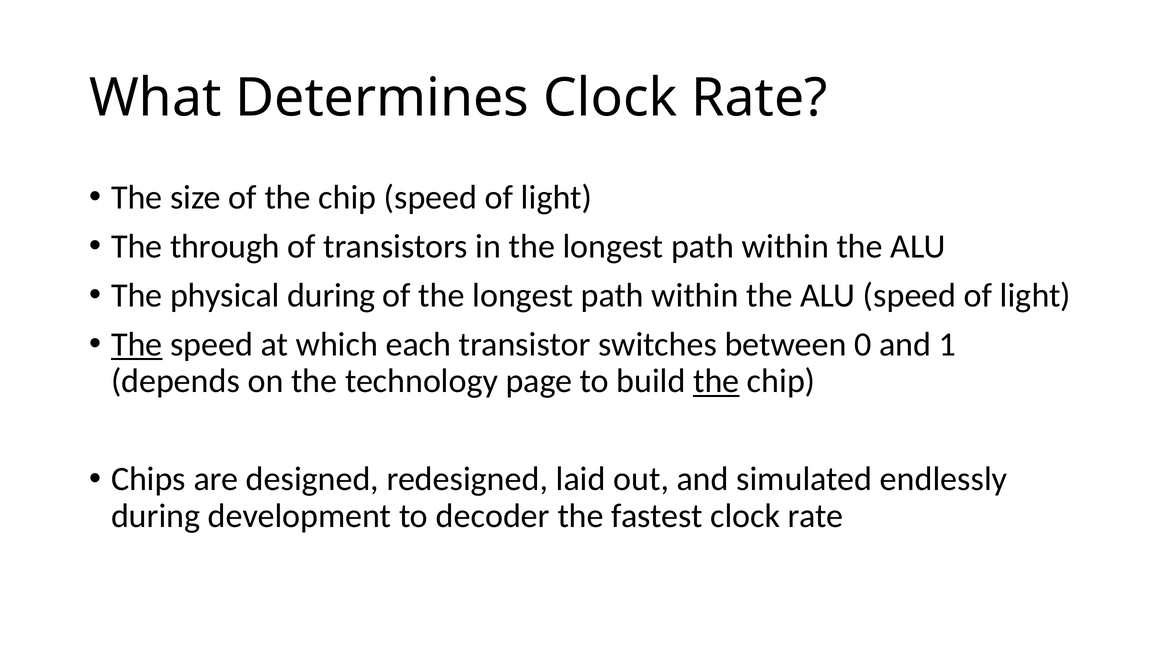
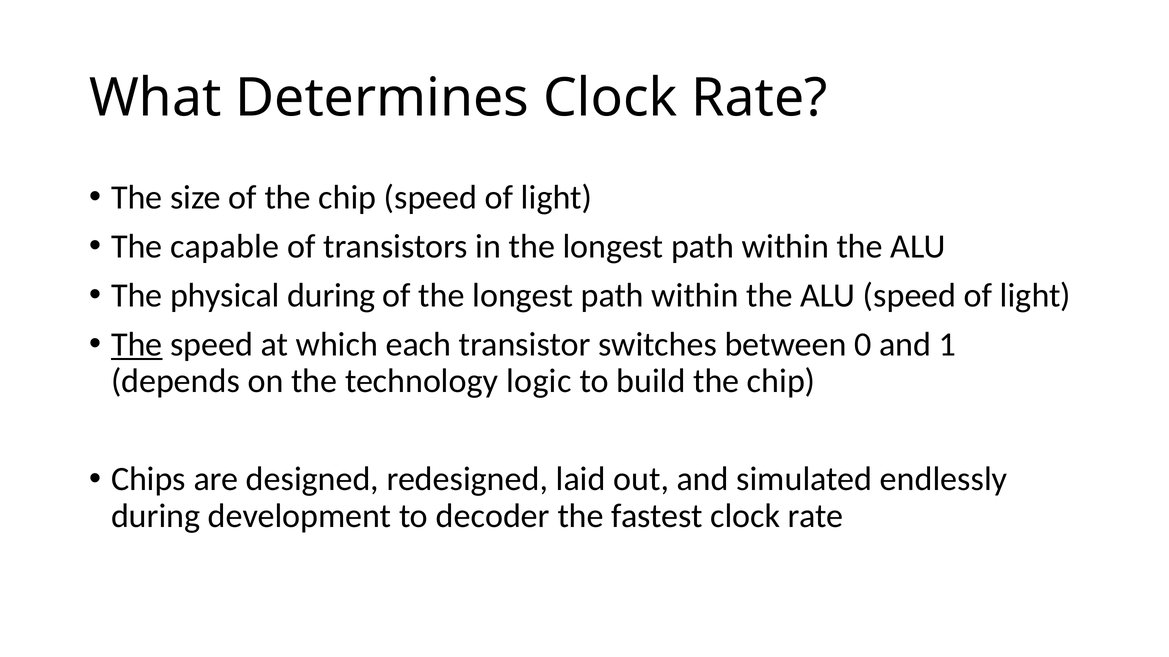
through: through -> capable
page: page -> logic
the at (716, 382) underline: present -> none
